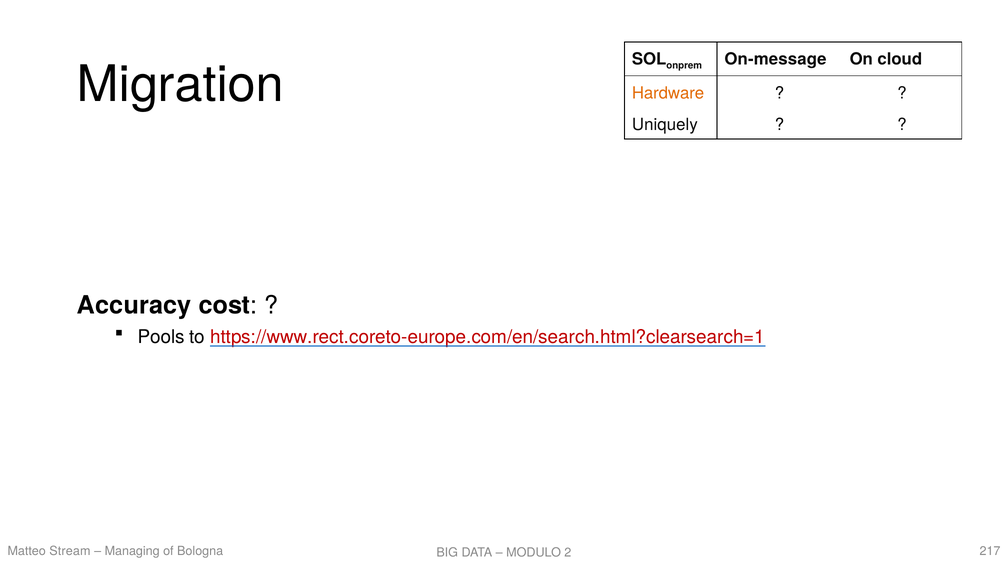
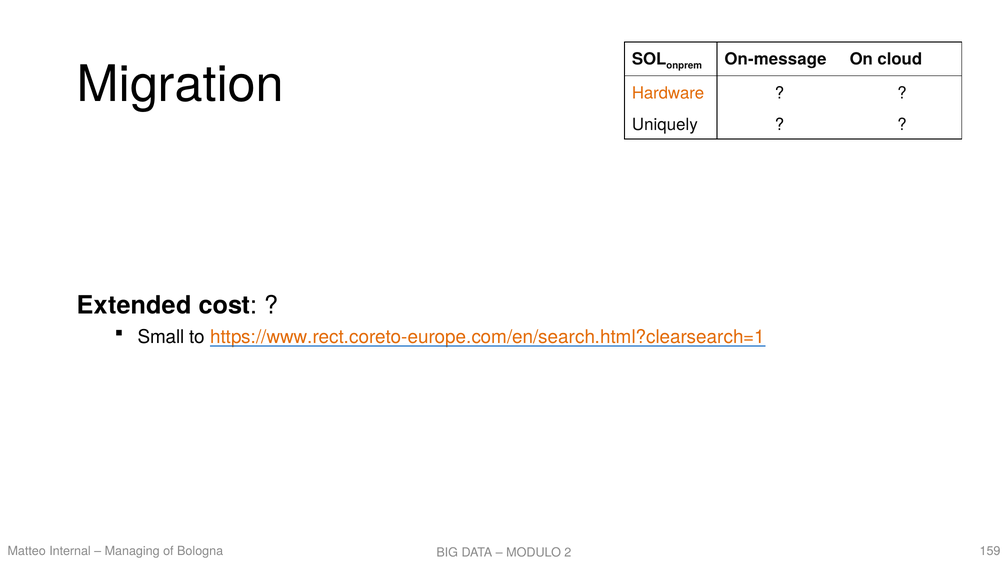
Accuracy: Accuracy -> Extended
Pools: Pools -> Small
https://www.rect.coreto-europe.com/en/search.html?clearsearch=1 colour: red -> orange
Stream: Stream -> Internal
217: 217 -> 159
